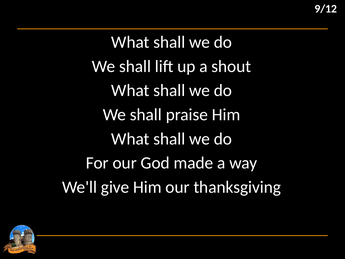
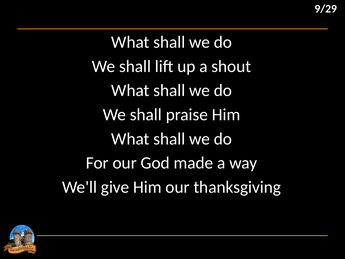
9/12: 9/12 -> 9/29
